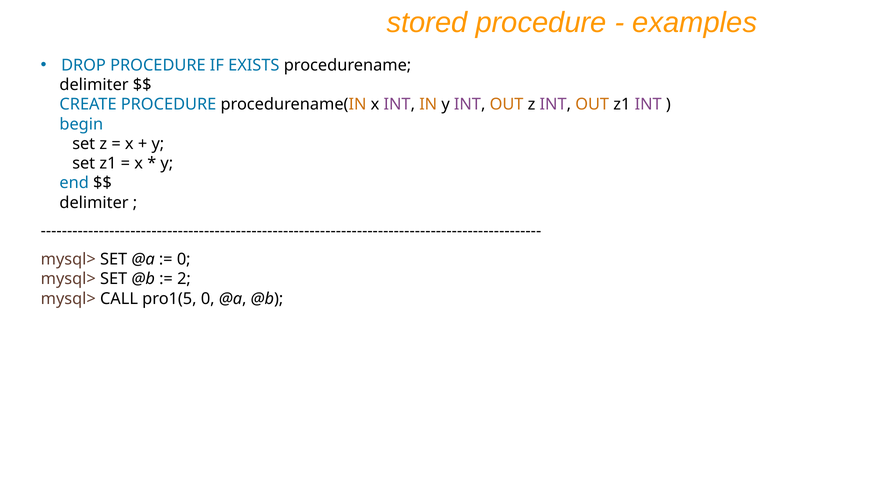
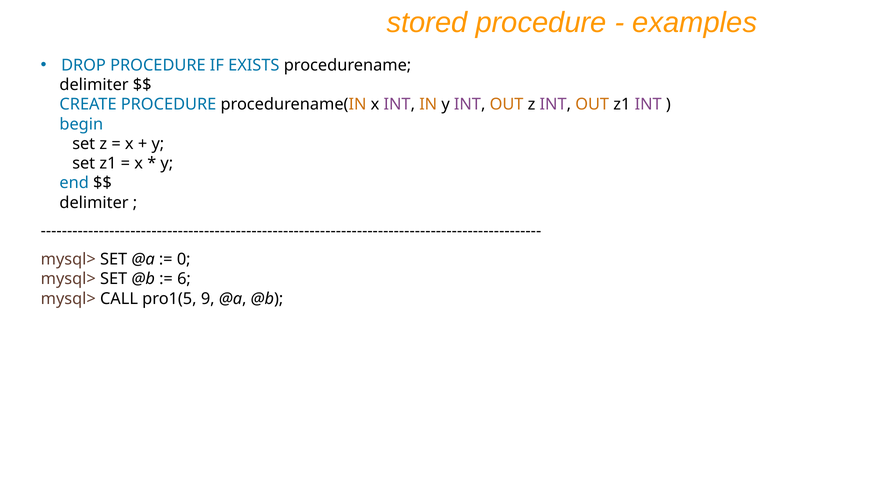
2: 2 -> 6
pro1(5 0: 0 -> 9
